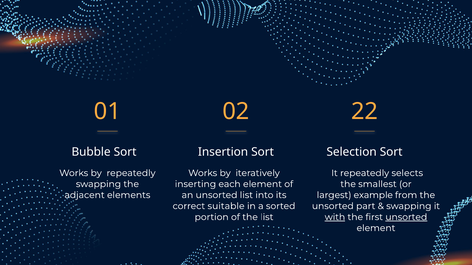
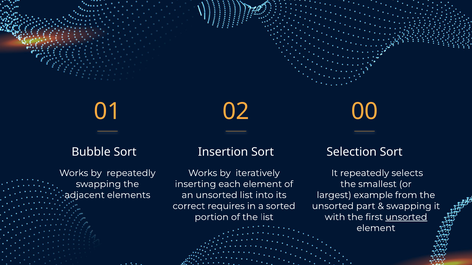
22: 22 -> 00
suitable: suitable -> requires
with underline: present -> none
